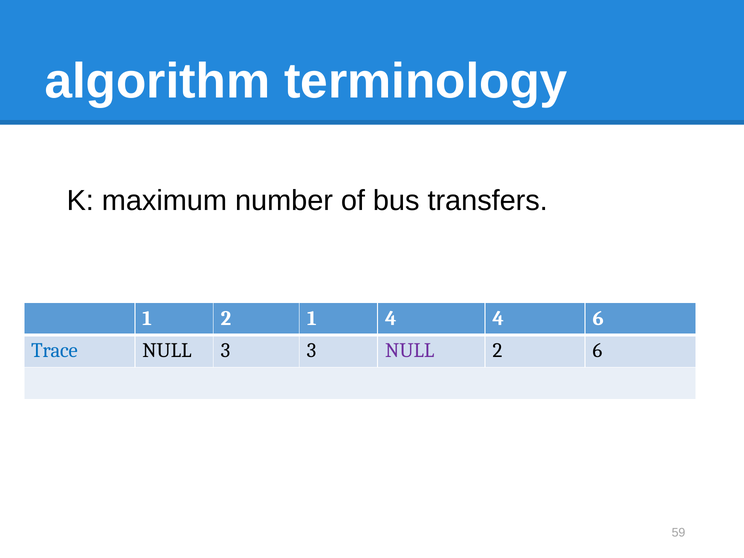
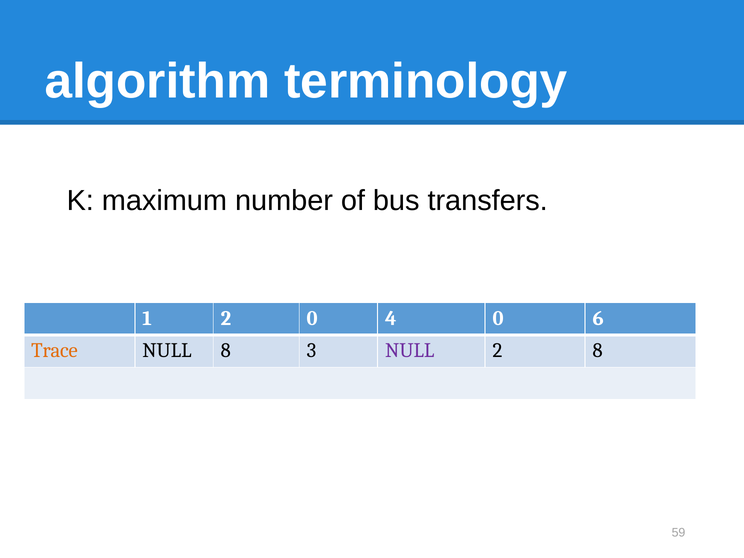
2 1: 1 -> 0
4 4: 4 -> 0
Trace colour: blue -> orange
NULL 3: 3 -> 8
2 6: 6 -> 8
